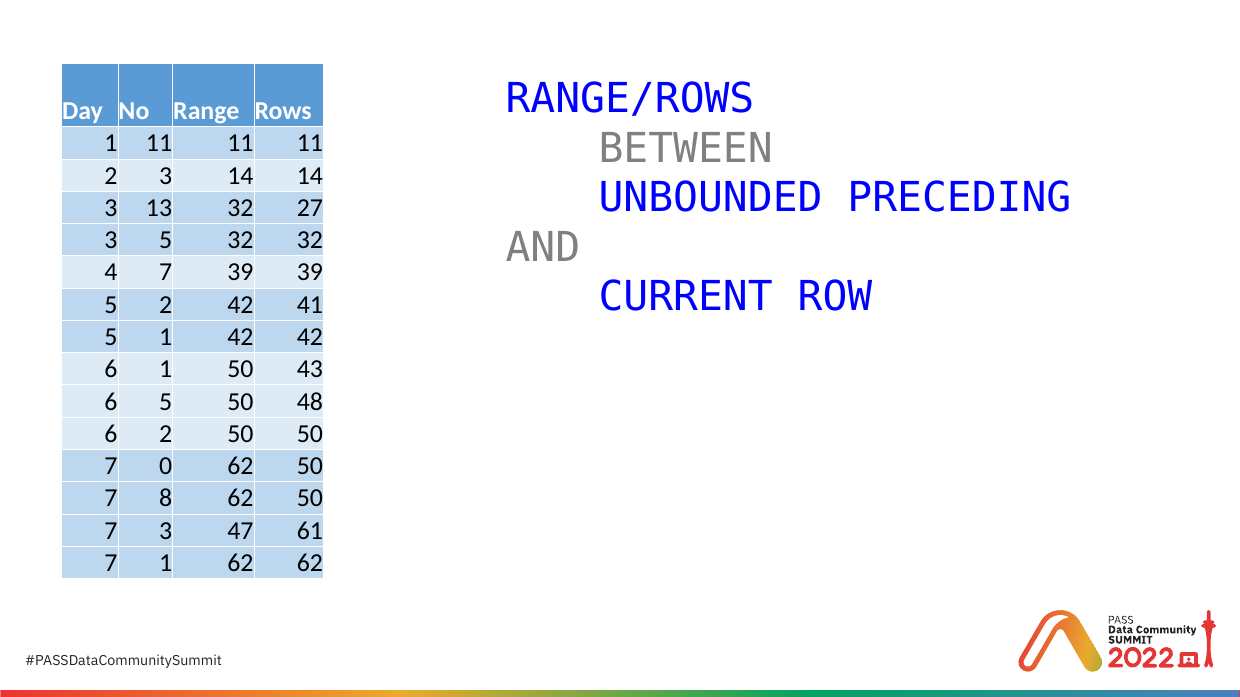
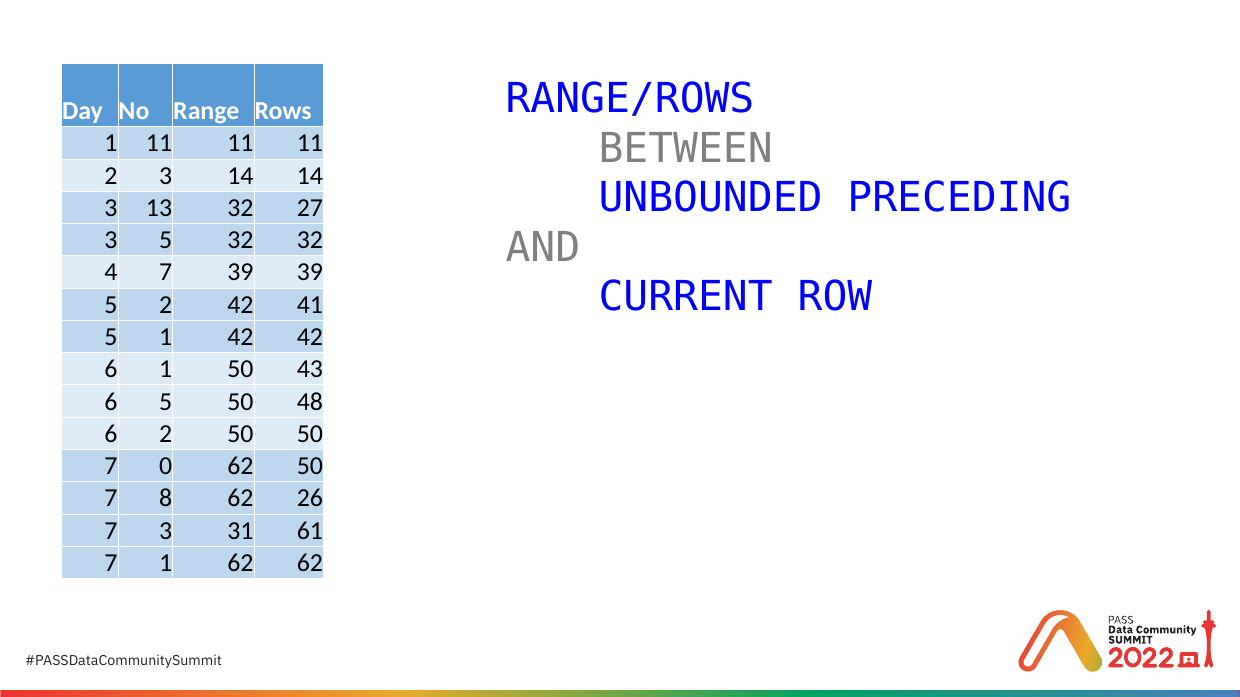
8 62 50: 50 -> 26
47: 47 -> 31
